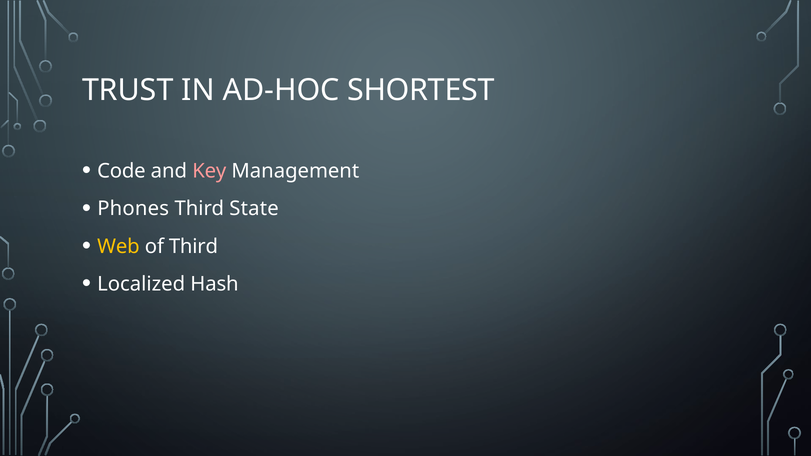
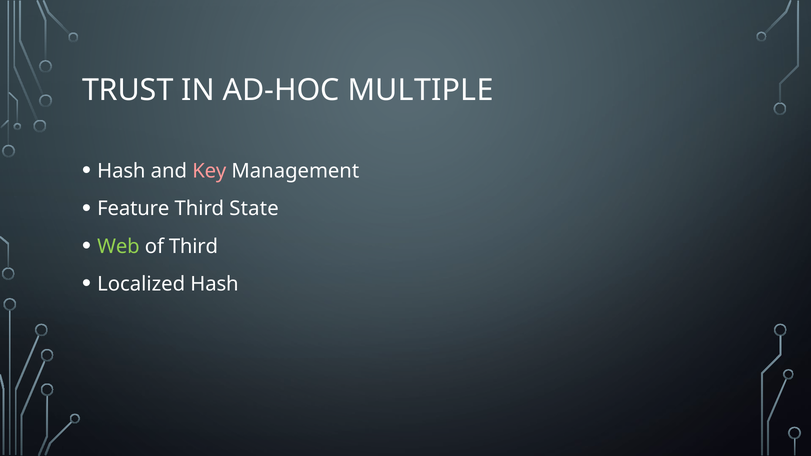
SHORTEST: SHORTEST -> MULTIPLE
Code at (121, 171): Code -> Hash
Phones: Phones -> Feature
Web colour: yellow -> light green
